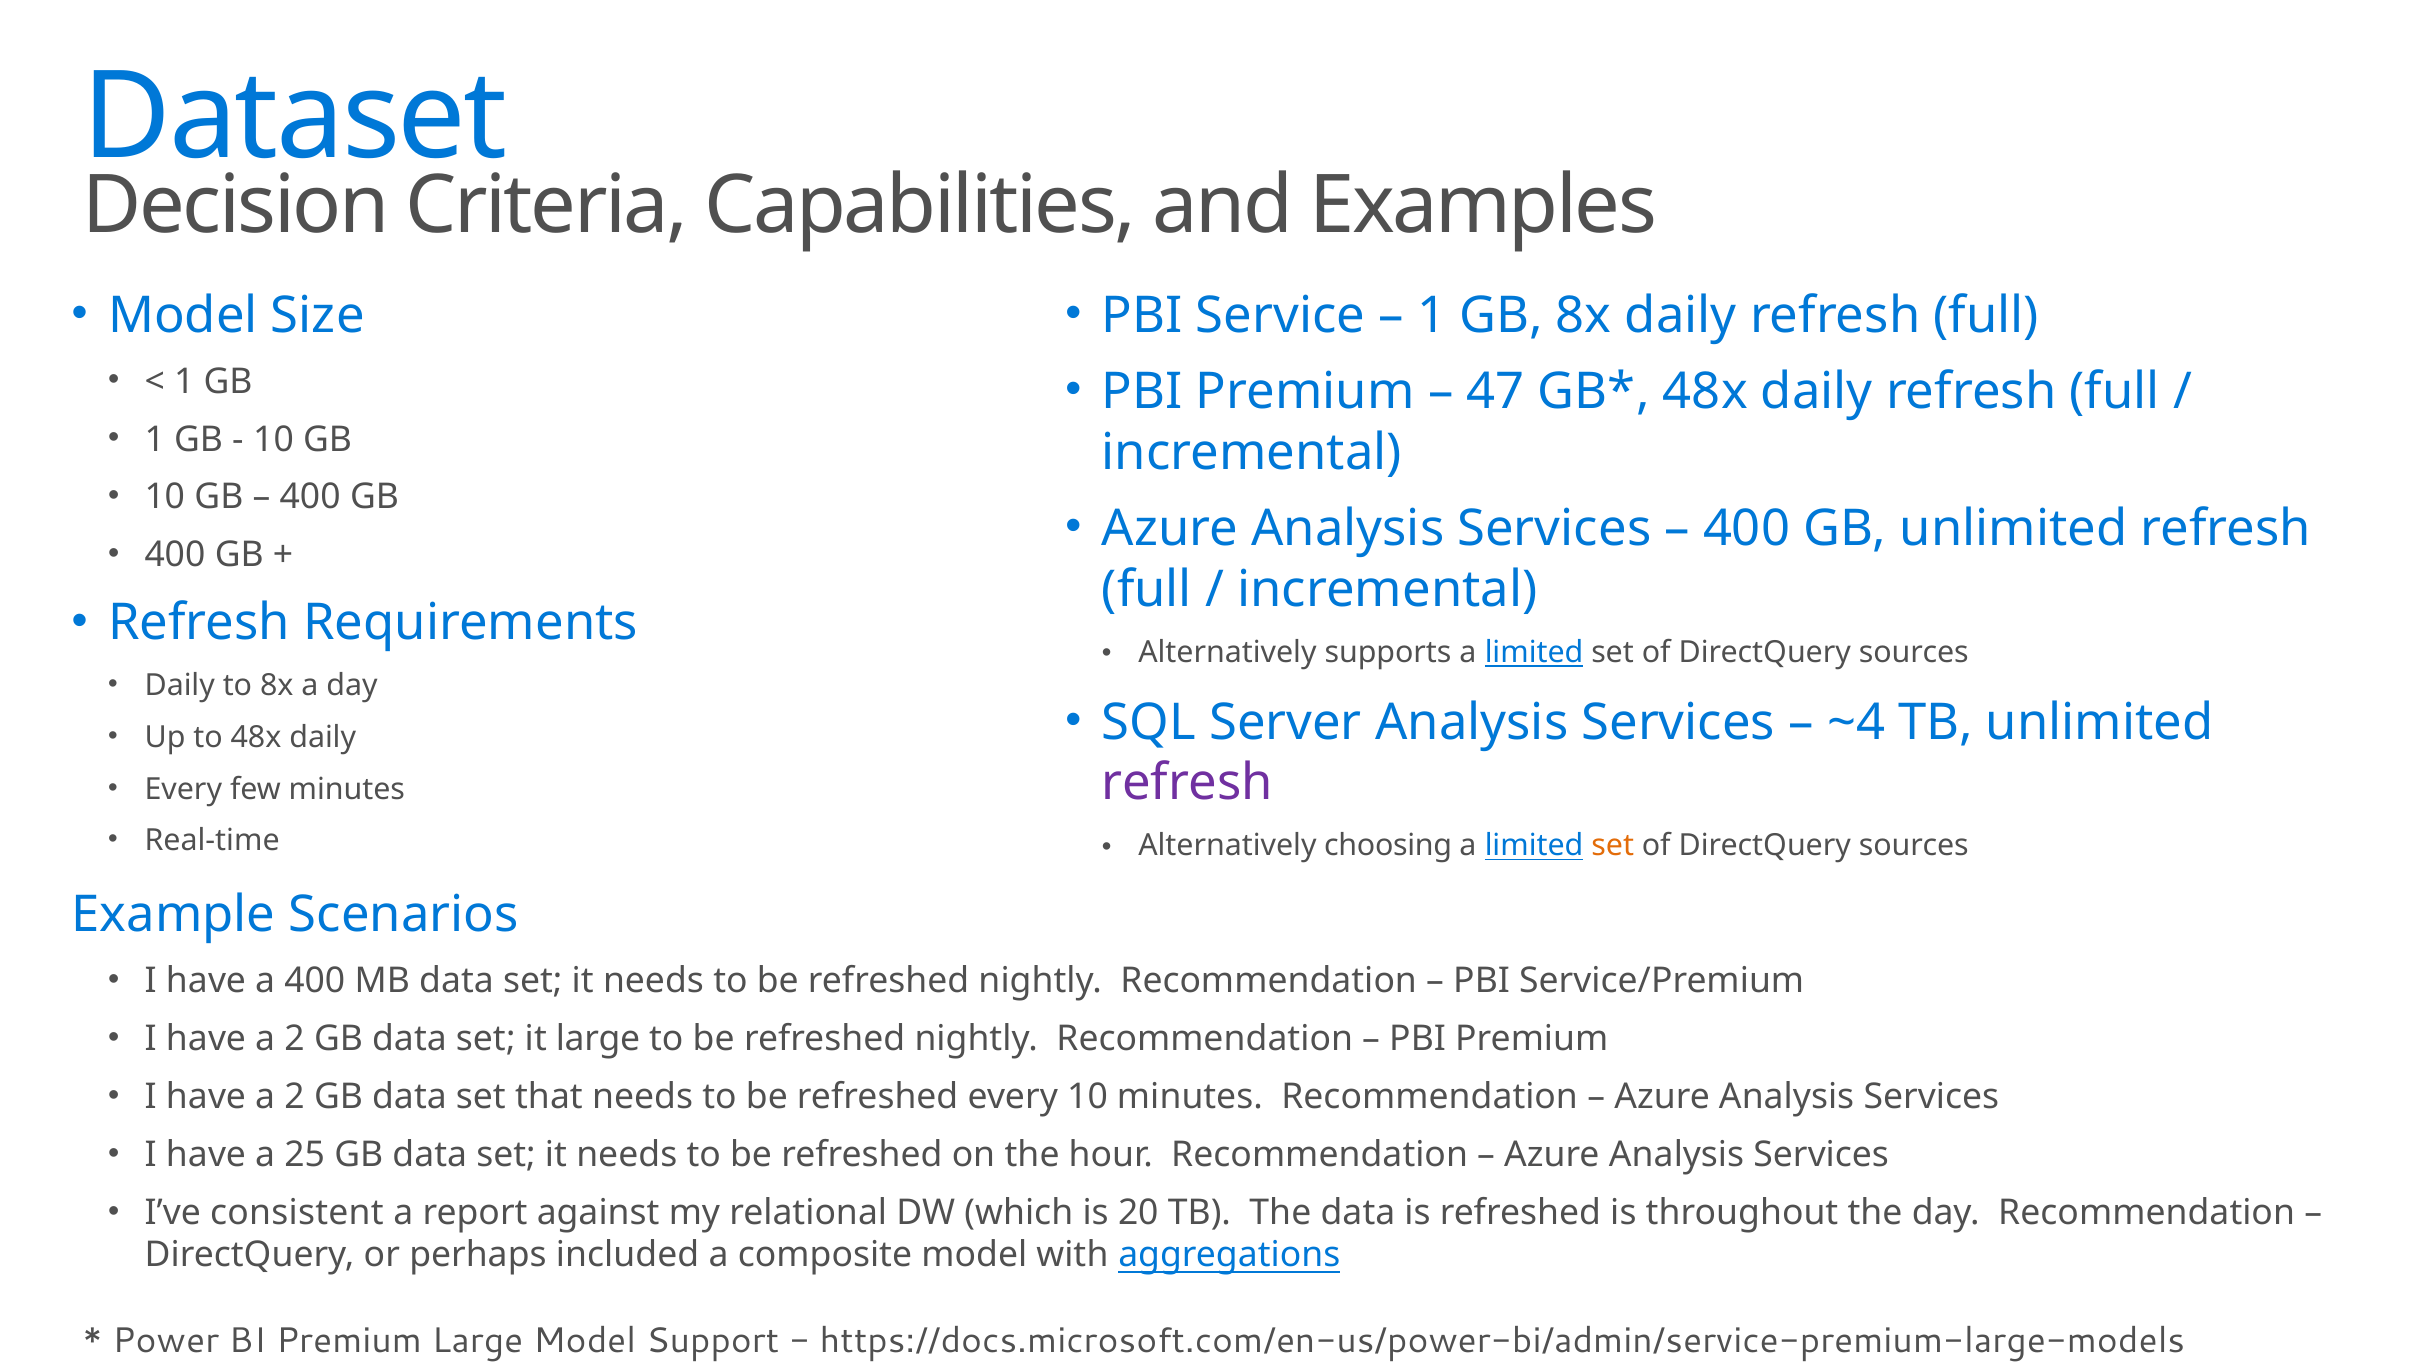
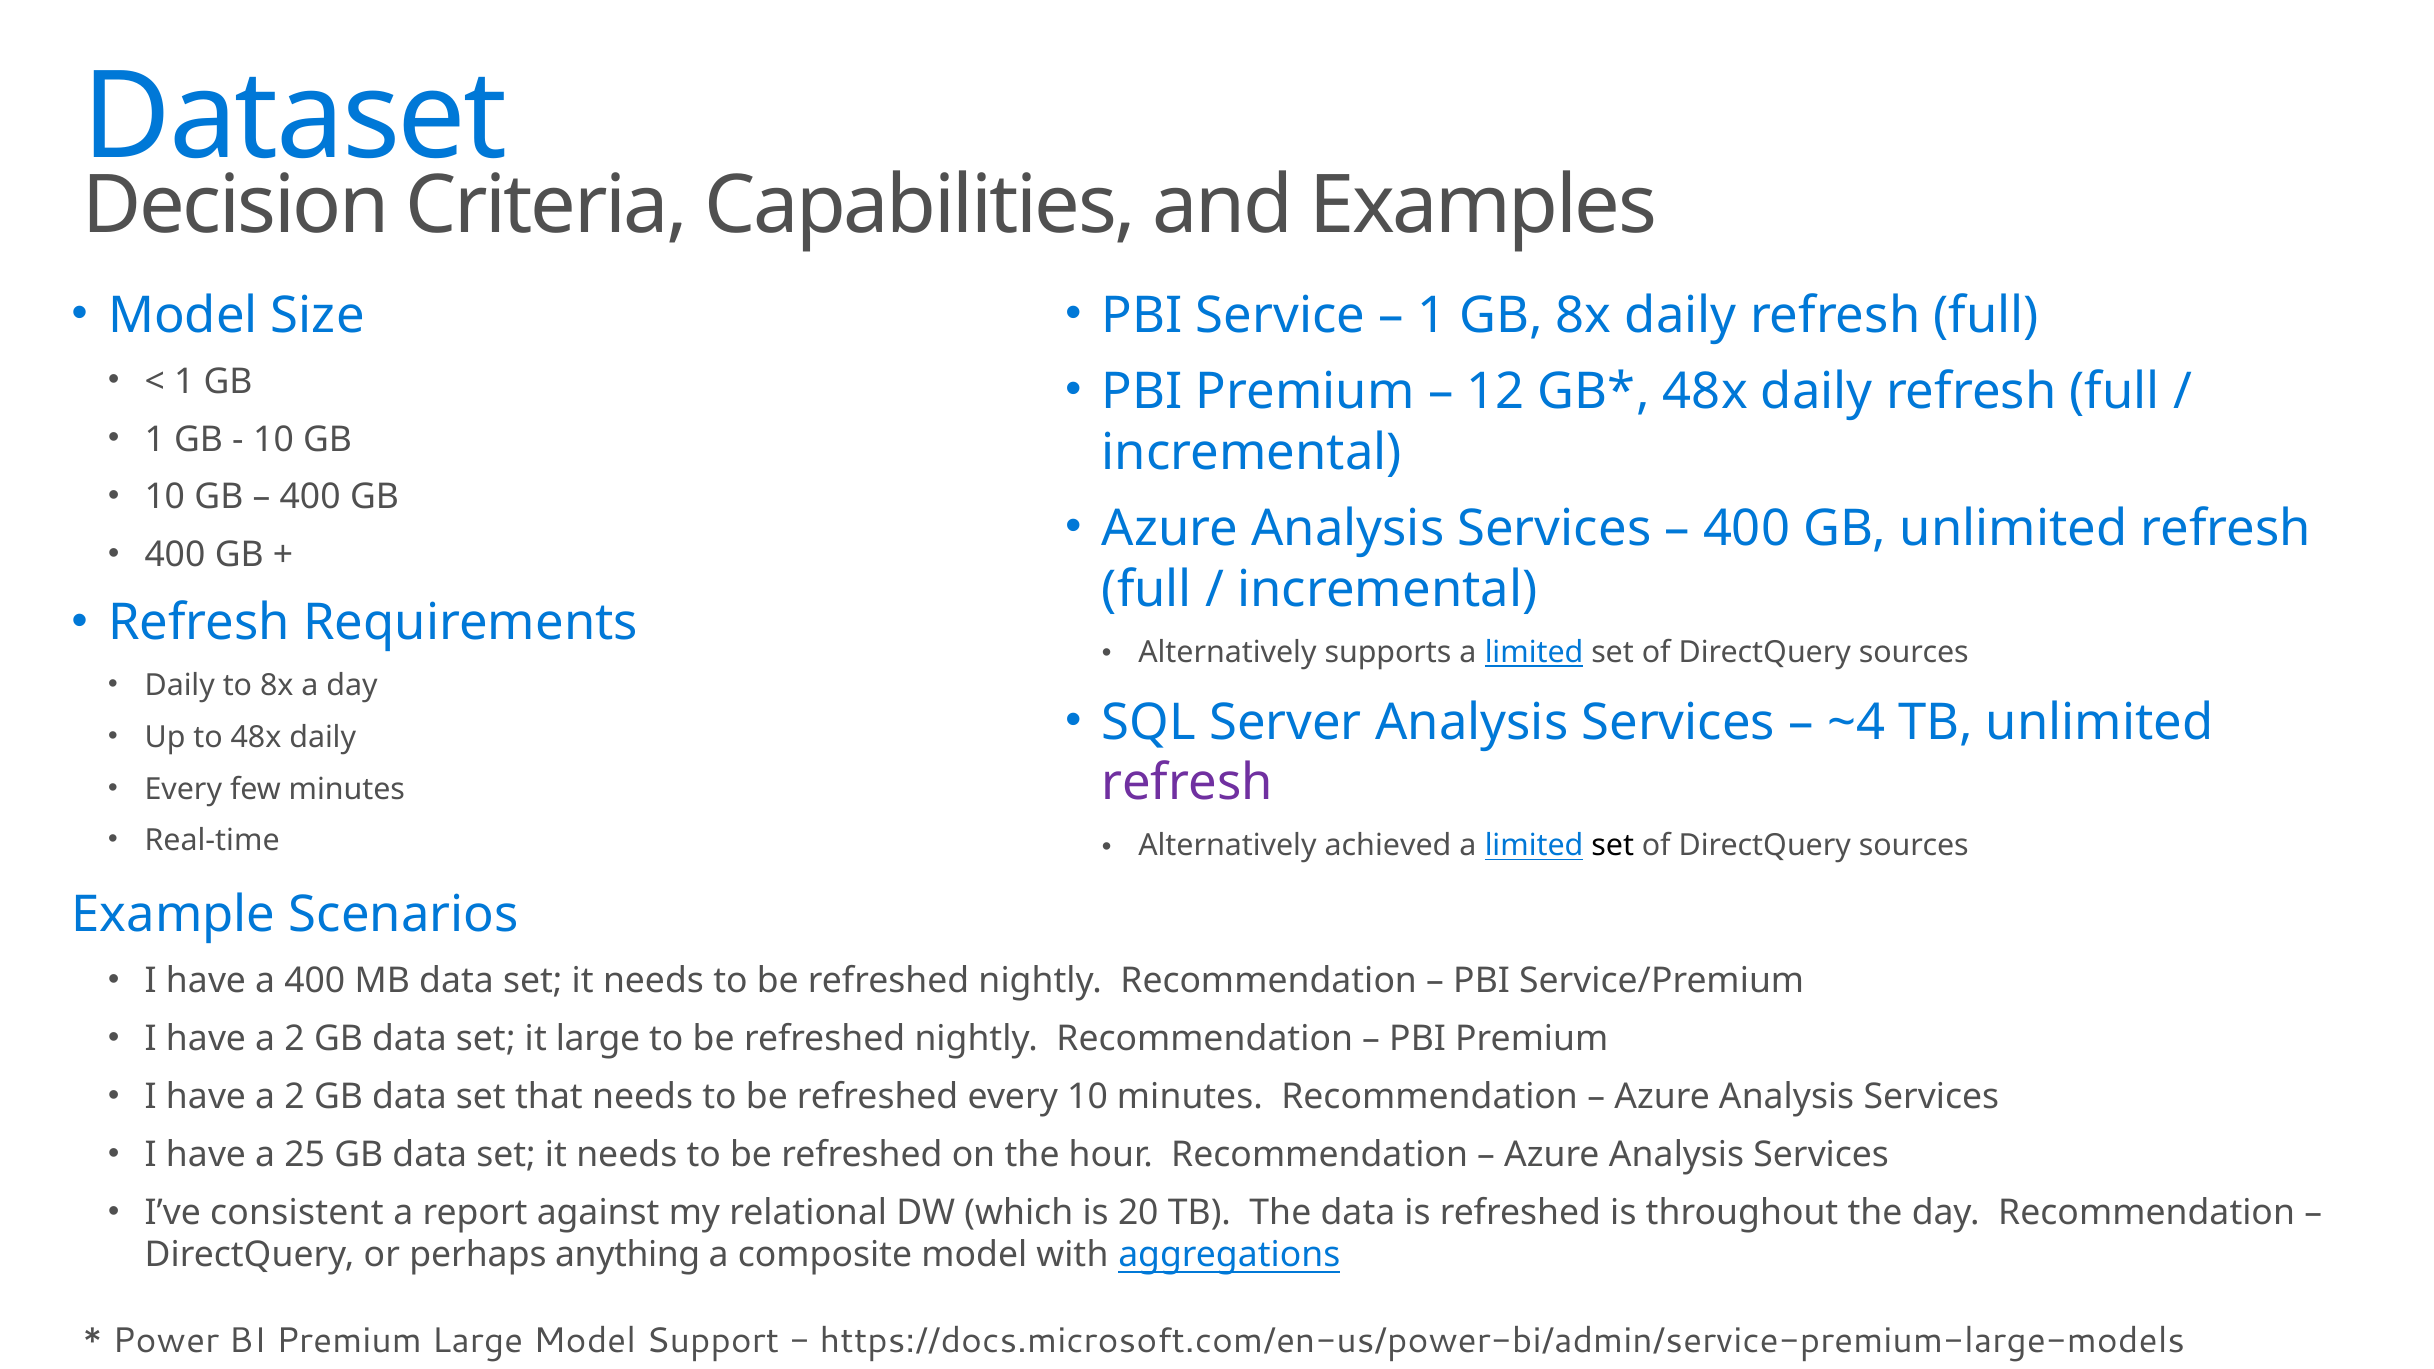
47: 47 -> 12
choosing: choosing -> achieved
set at (1613, 846) colour: orange -> black
included: included -> anything
